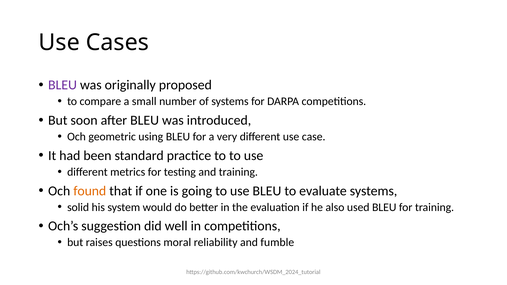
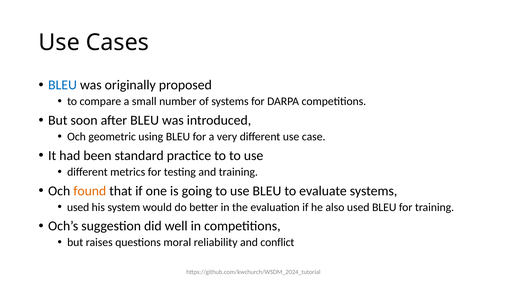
BLEU at (63, 85) colour: purple -> blue
solid at (78, 207): solid -> used
fumble: fumble -> conflict
